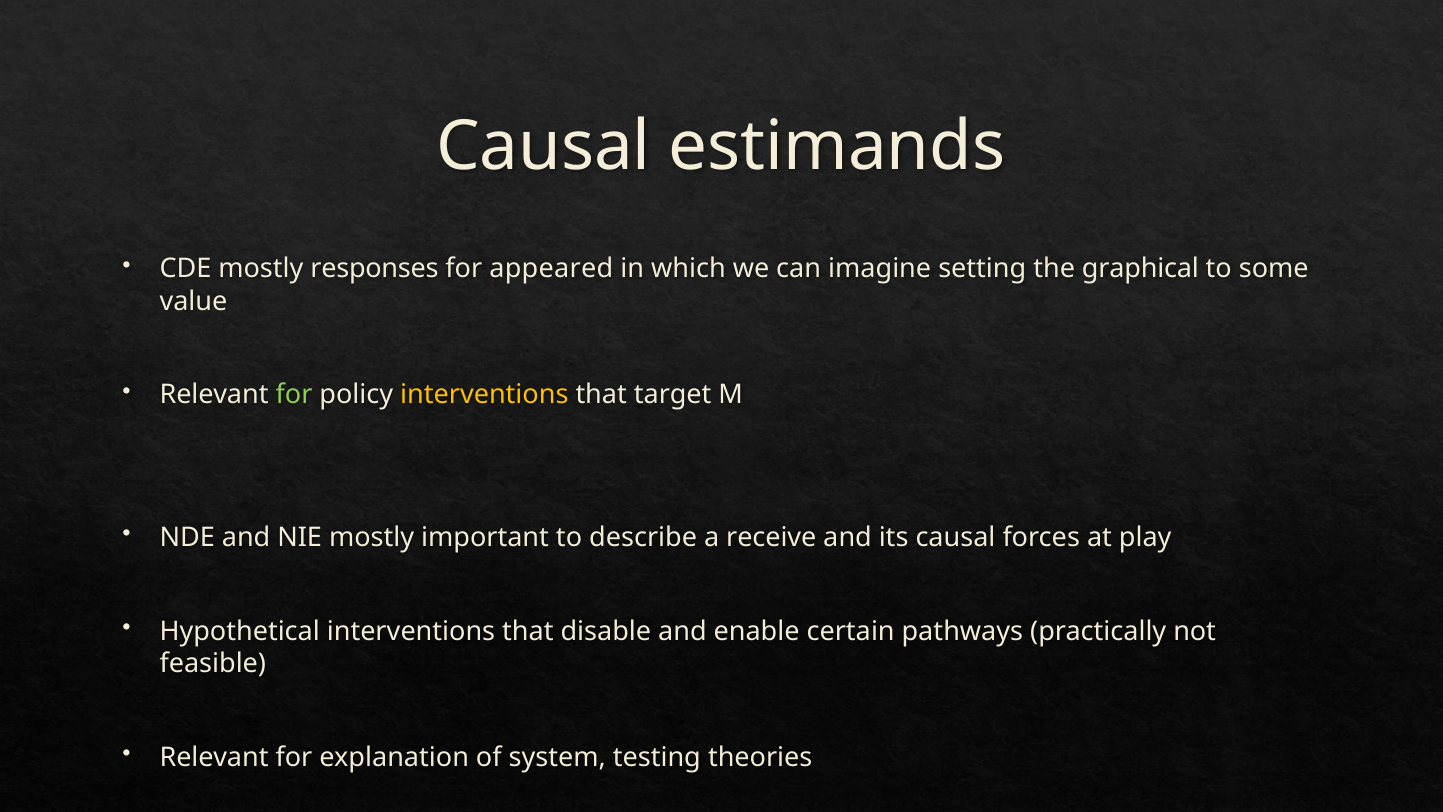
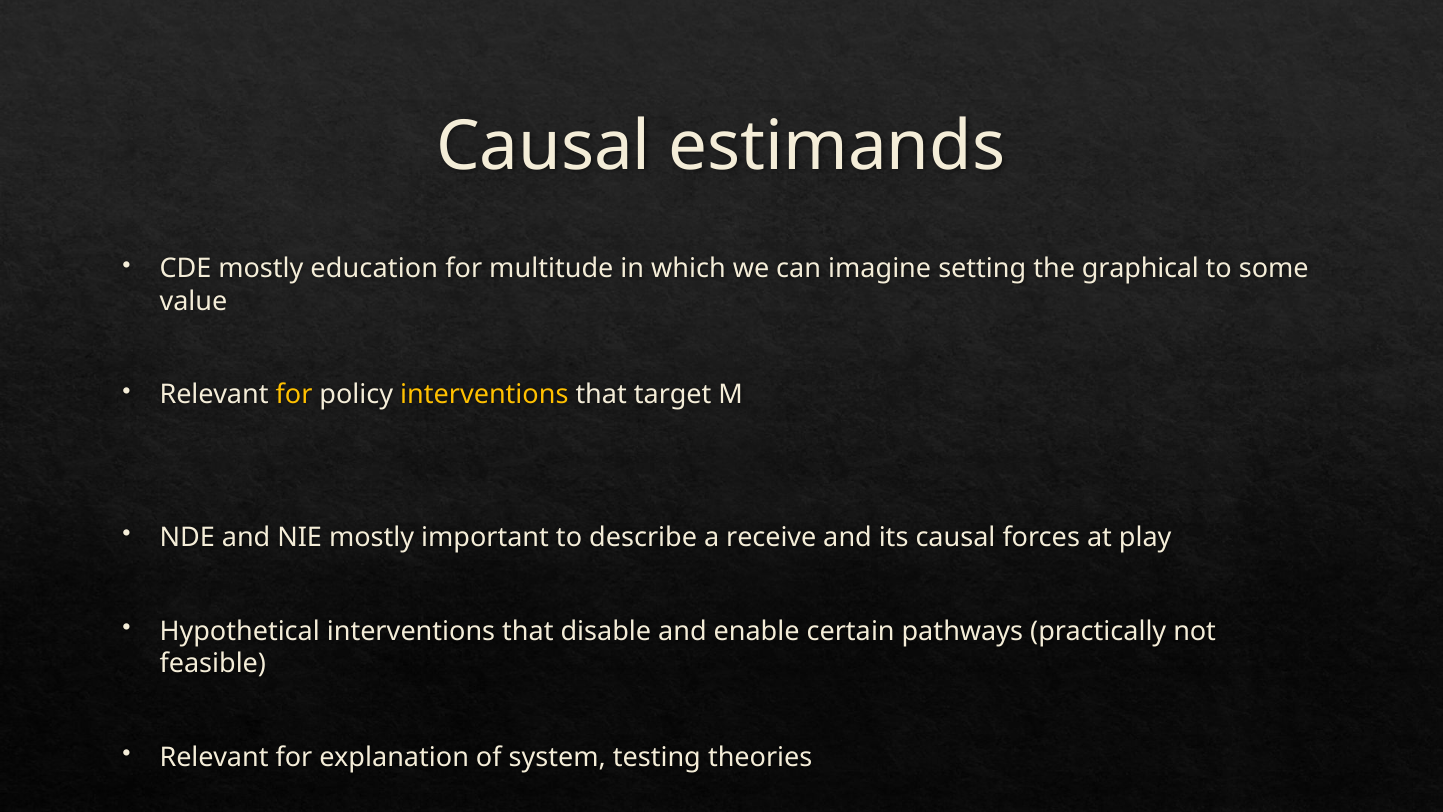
responses: responses -> education
appeared: appeared -> multitude
for at (294, 395) colour: light green -> yellow
